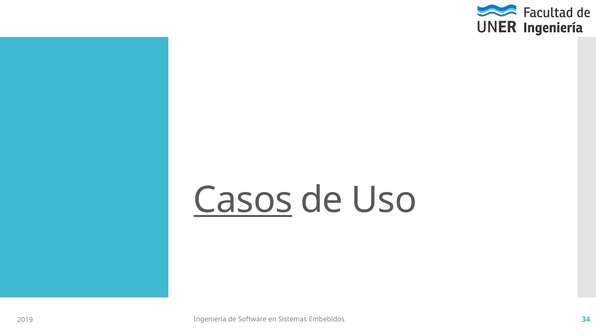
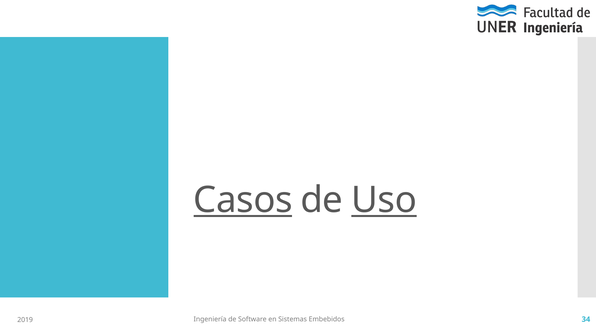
Uso underline: none -> present
